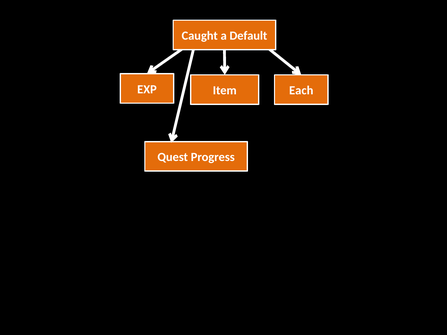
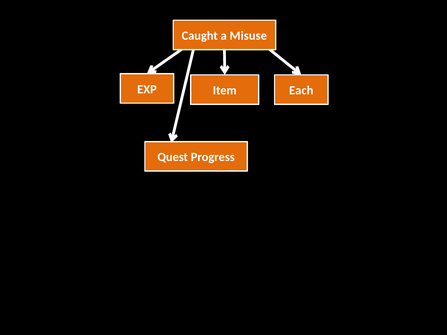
Default: Default -> Misuse
